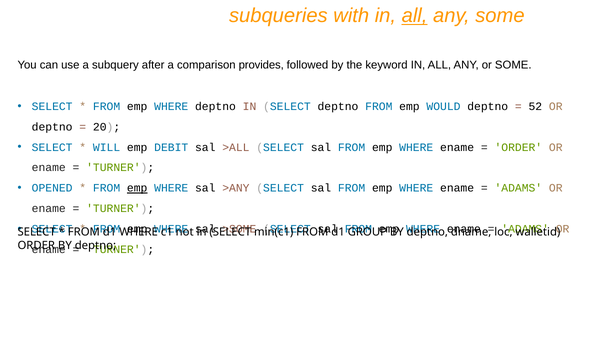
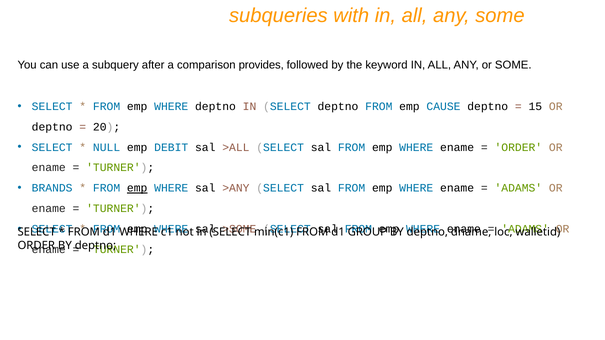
all at (415, 16) underline: present -> none
WOULD: WOULD -> CAUSE
52: 52 -> 15
WILL: WILL -> NULL
OPENED: OPENED -> BRANDS
